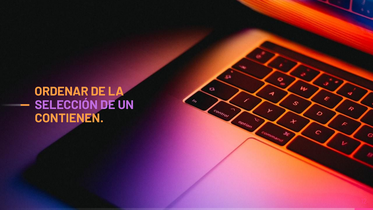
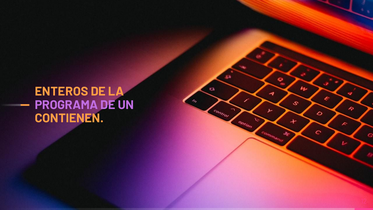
ORDENAR: ORDENAR -> ENTEROS
SELECCIÓN: SELECCIÓN -> PROGRAMA
